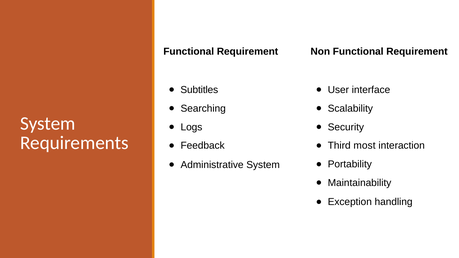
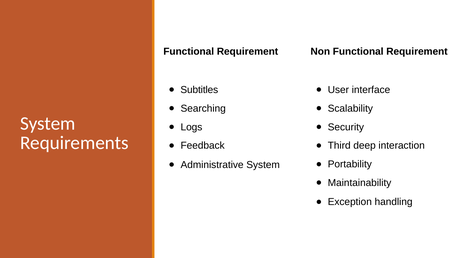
most: most -> deep
